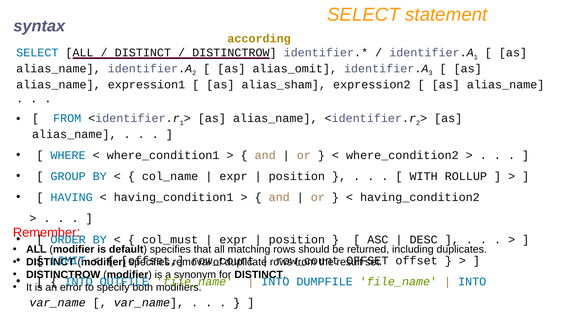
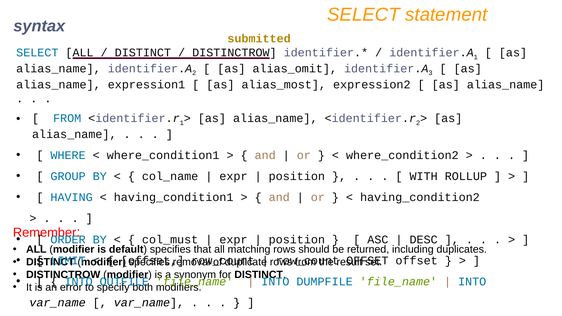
according: according -> submitted
alias_sham: alias_sham -> alias_most
